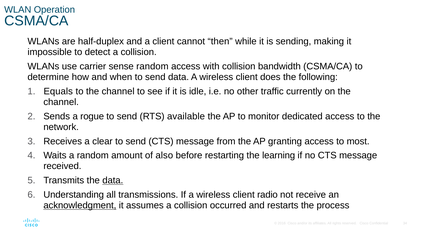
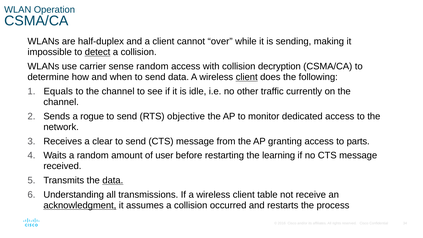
then: then -> over
detect underline: none -> present
bandwidth: bandwidth -> decryption
client at (247, 77) underline: none -> present
available: available -> objective
most: most -> parts
also: also -> user
radio: radio -> table
